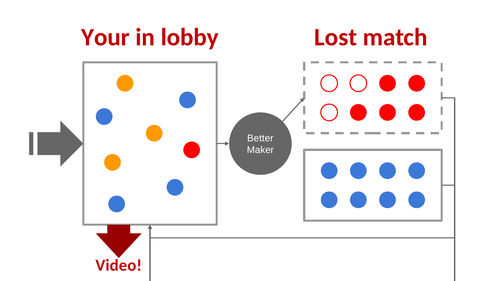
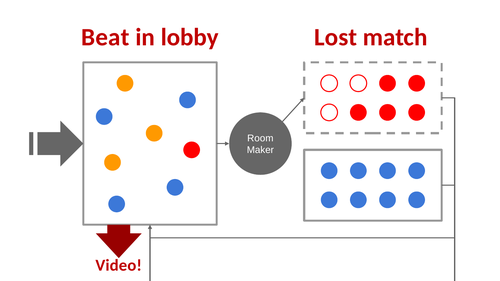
Your: Your -> Beat
Better: Better -> Room
